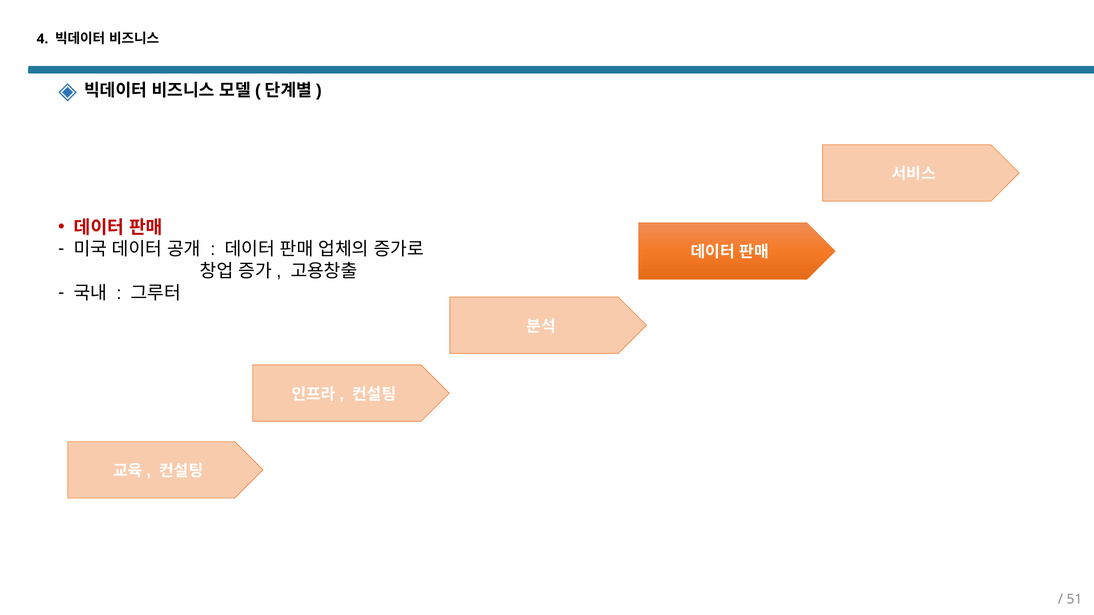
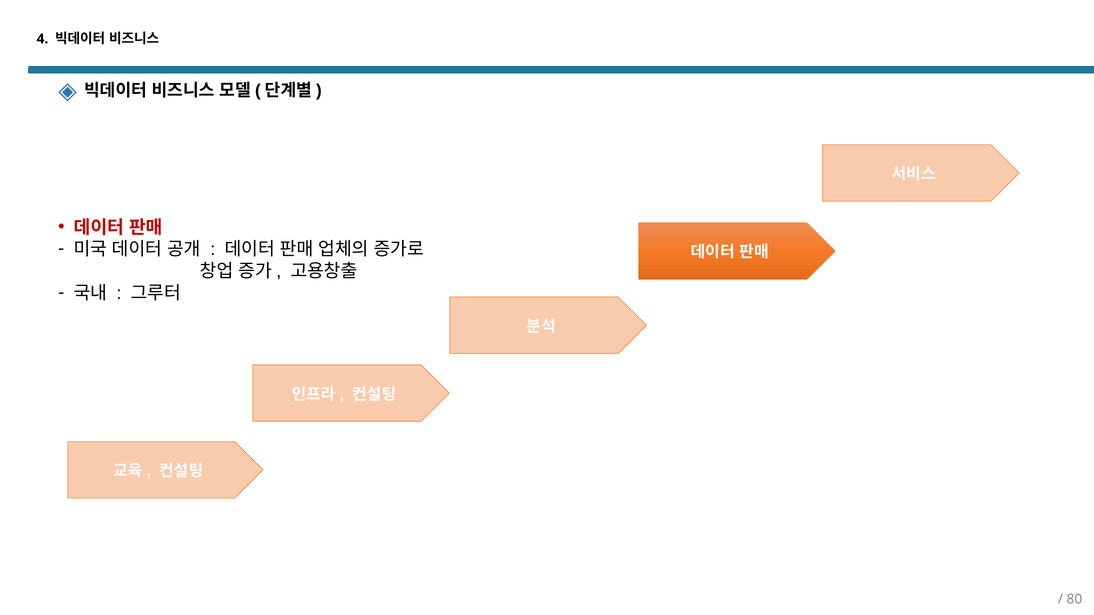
51: 51 -> 80
